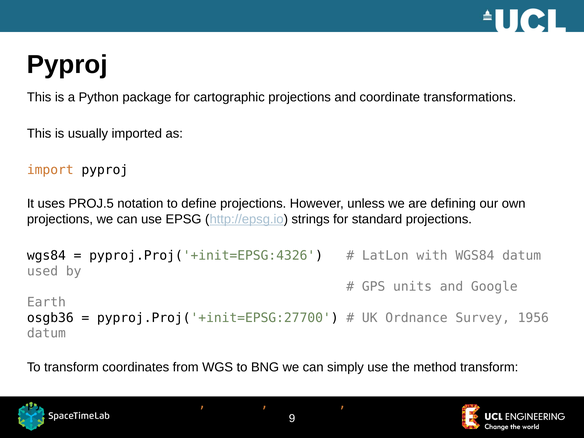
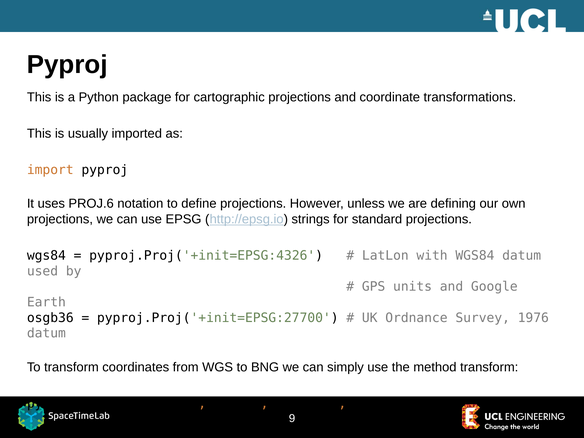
PROJ.5: PROJ.5 -> PROJ.6
1956: 1956 -> 1976
